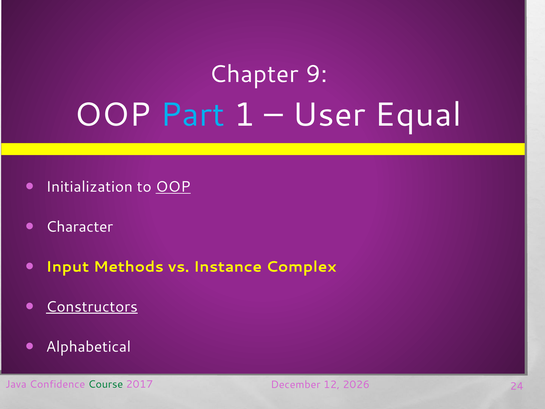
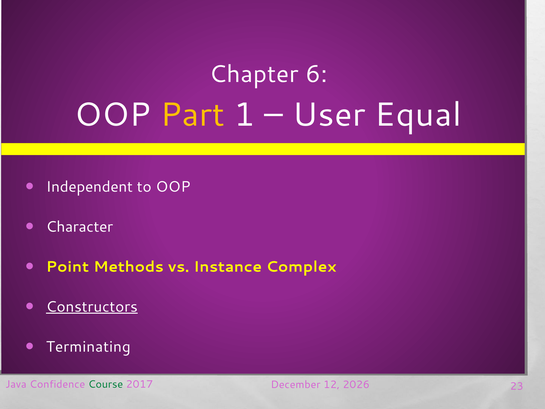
9: 9 -> 6
Part colour: light blue -> yellow
Initialization: Initialization -> Independent
OOP at (173, 187) underline: present -> none
Input: Input -> Point
Alphabetical: Alphabetical -> Terminating
24: 24 -> 23
